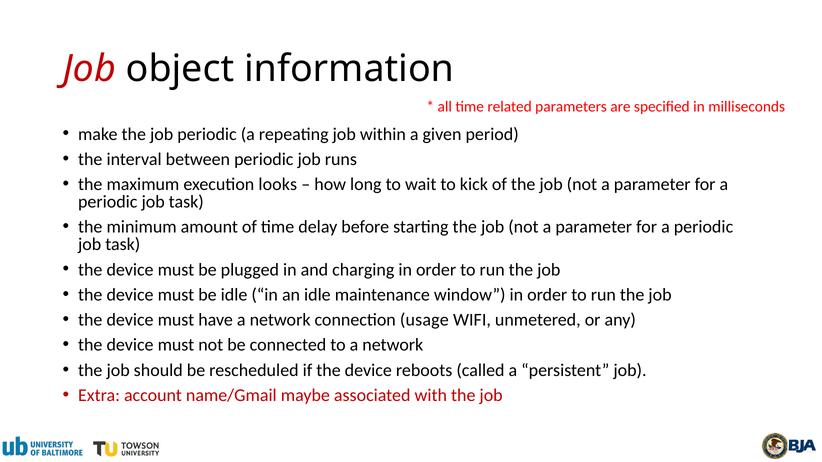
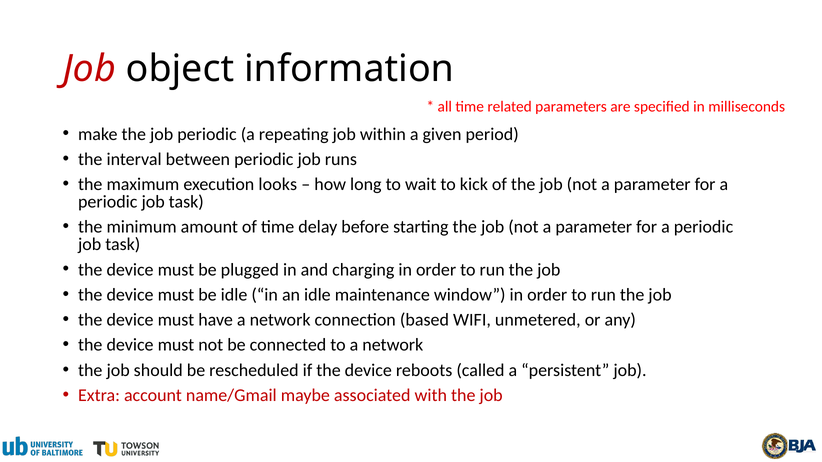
usage: usage -> based
